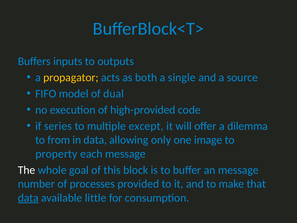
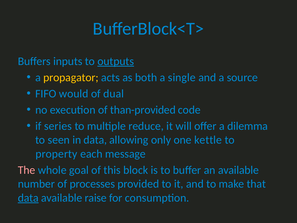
outputs underline: none -> present
model: model -> would
high-provided: high-provided -> than-provided
except: except -> reduce
from: from -> seen
image: image -> kettle
The colour: white -> pink
an message: message -> available
little: little -> raise
